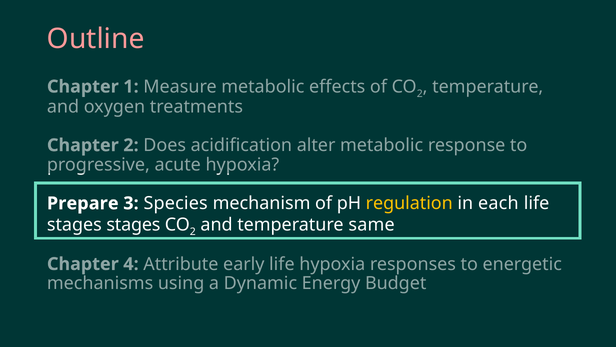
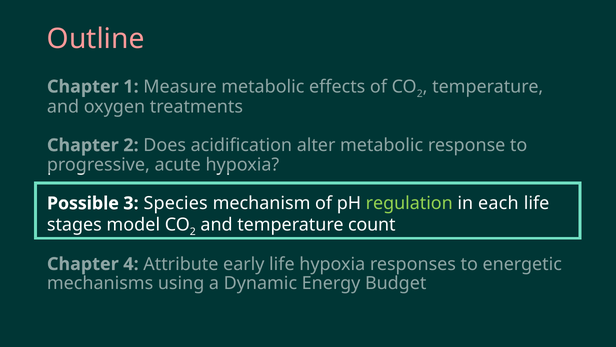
Prepare: Prepare -> Possible
regulation colour: yellow -> light green
stages stages: stages -> model
same: same -> count
